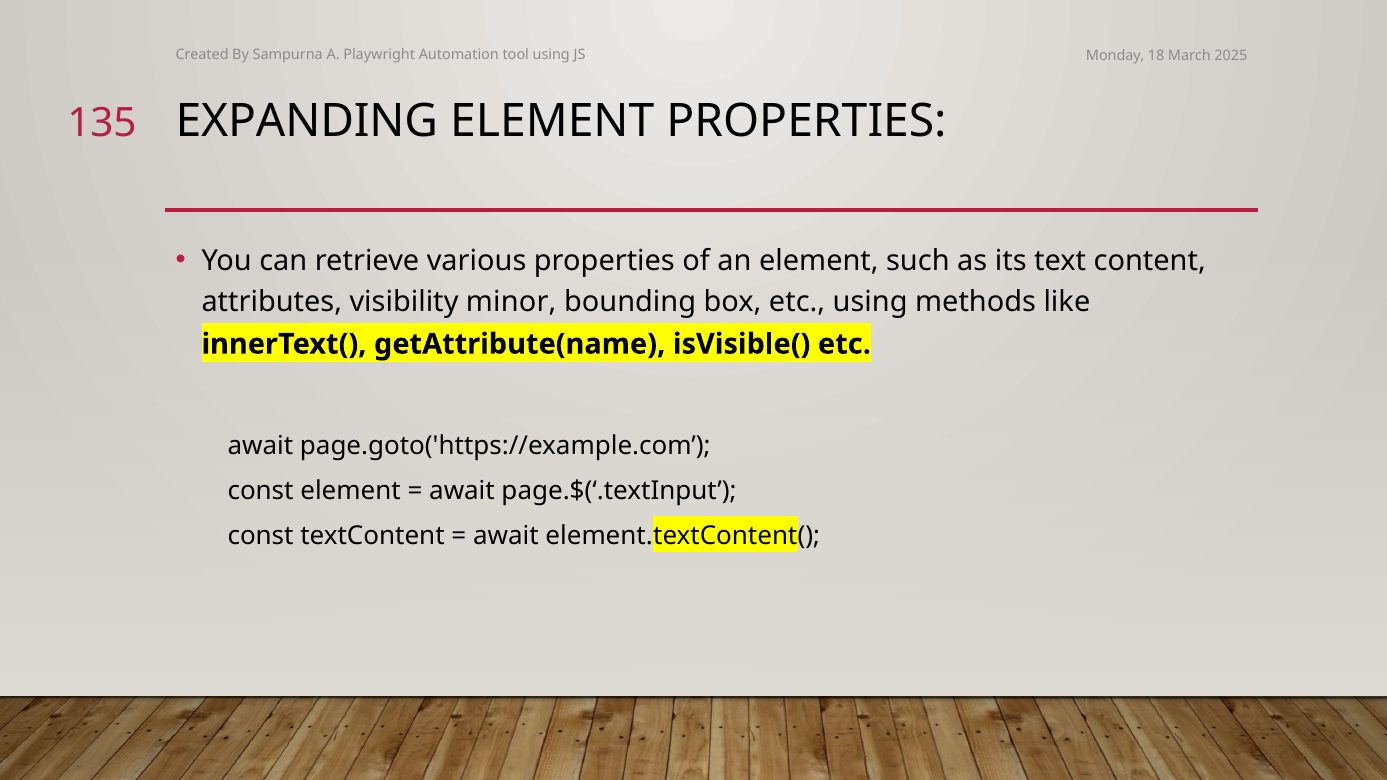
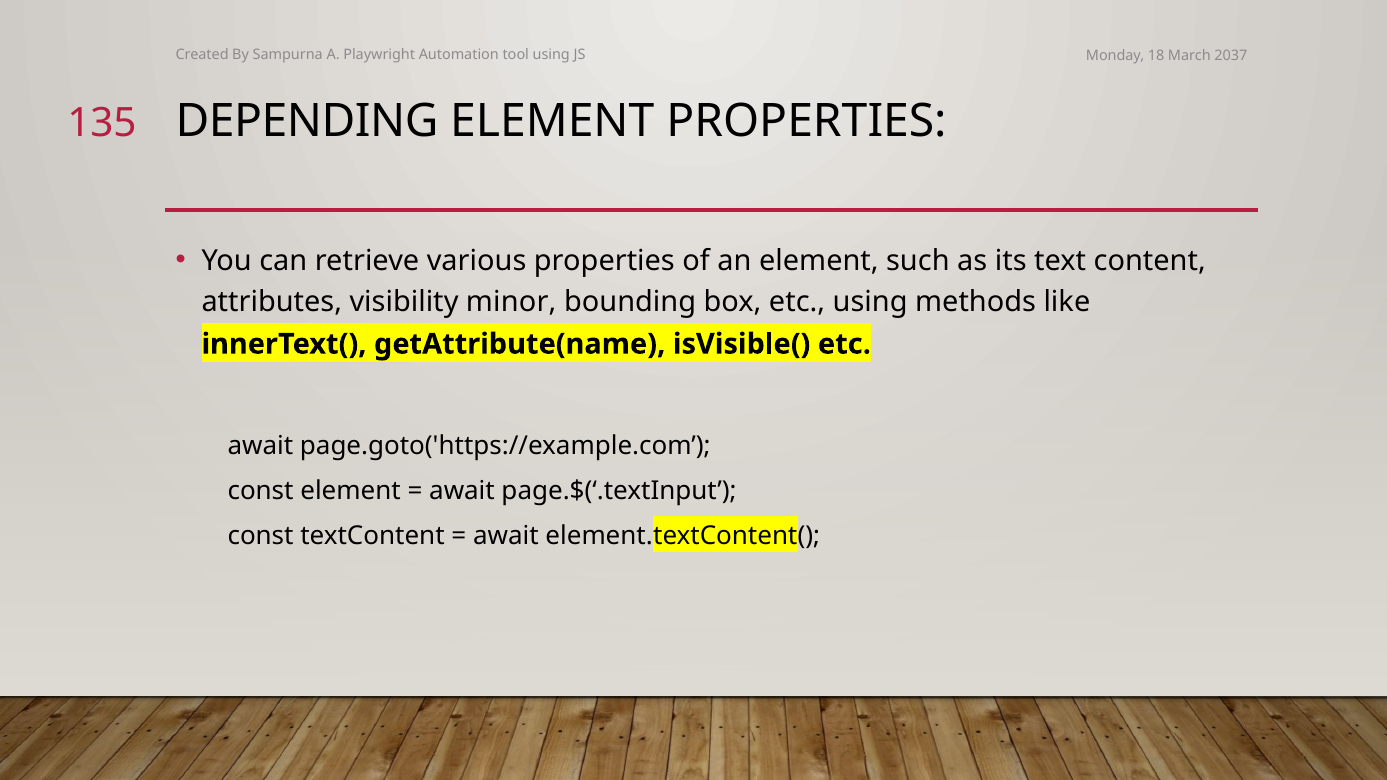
2025: 2025 -> 2037
EXPANDING: EXPANDING -> DEPENDING
